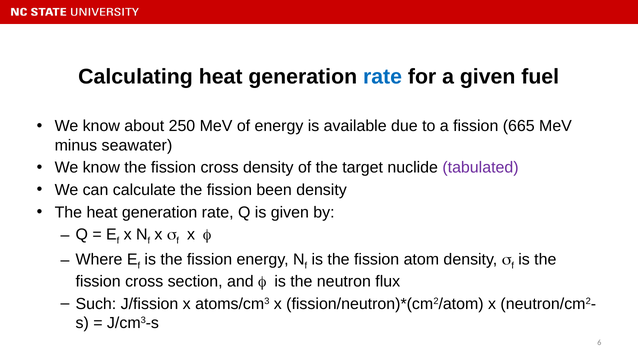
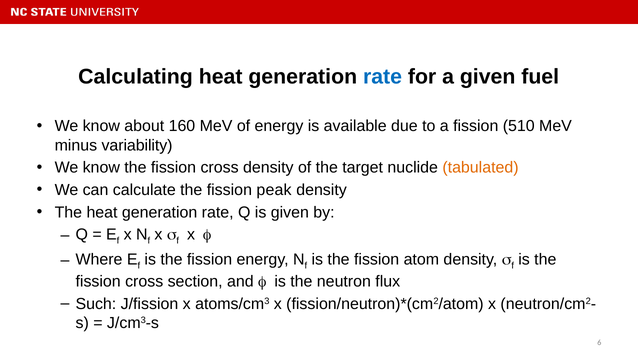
250: 250 -> 160
665: 665 -> 510
seawater: seawater -> variability
tabulated colour: purple -> orange
been: been -> peak
